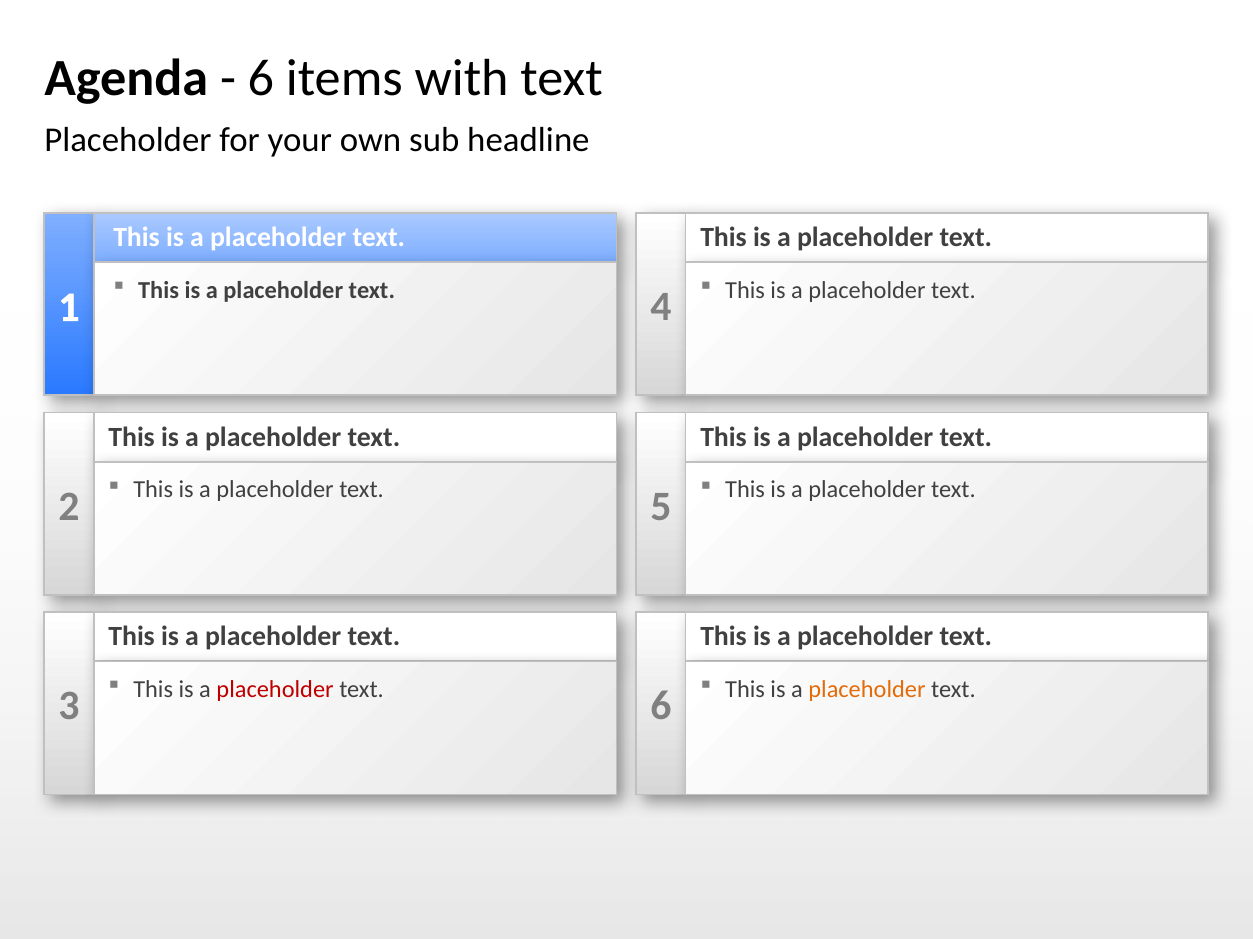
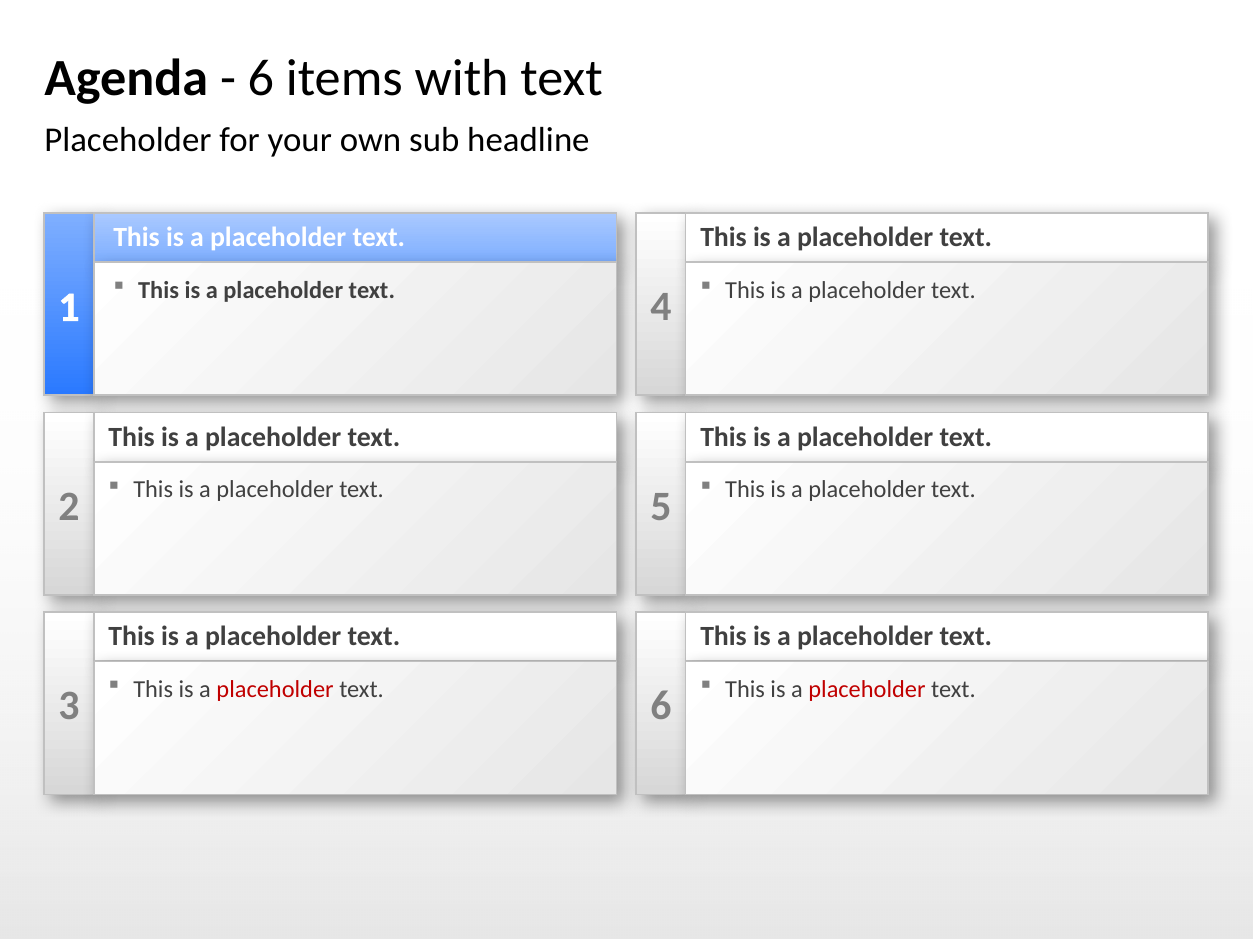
placeholder at (867, 690) colour: orange -> red
